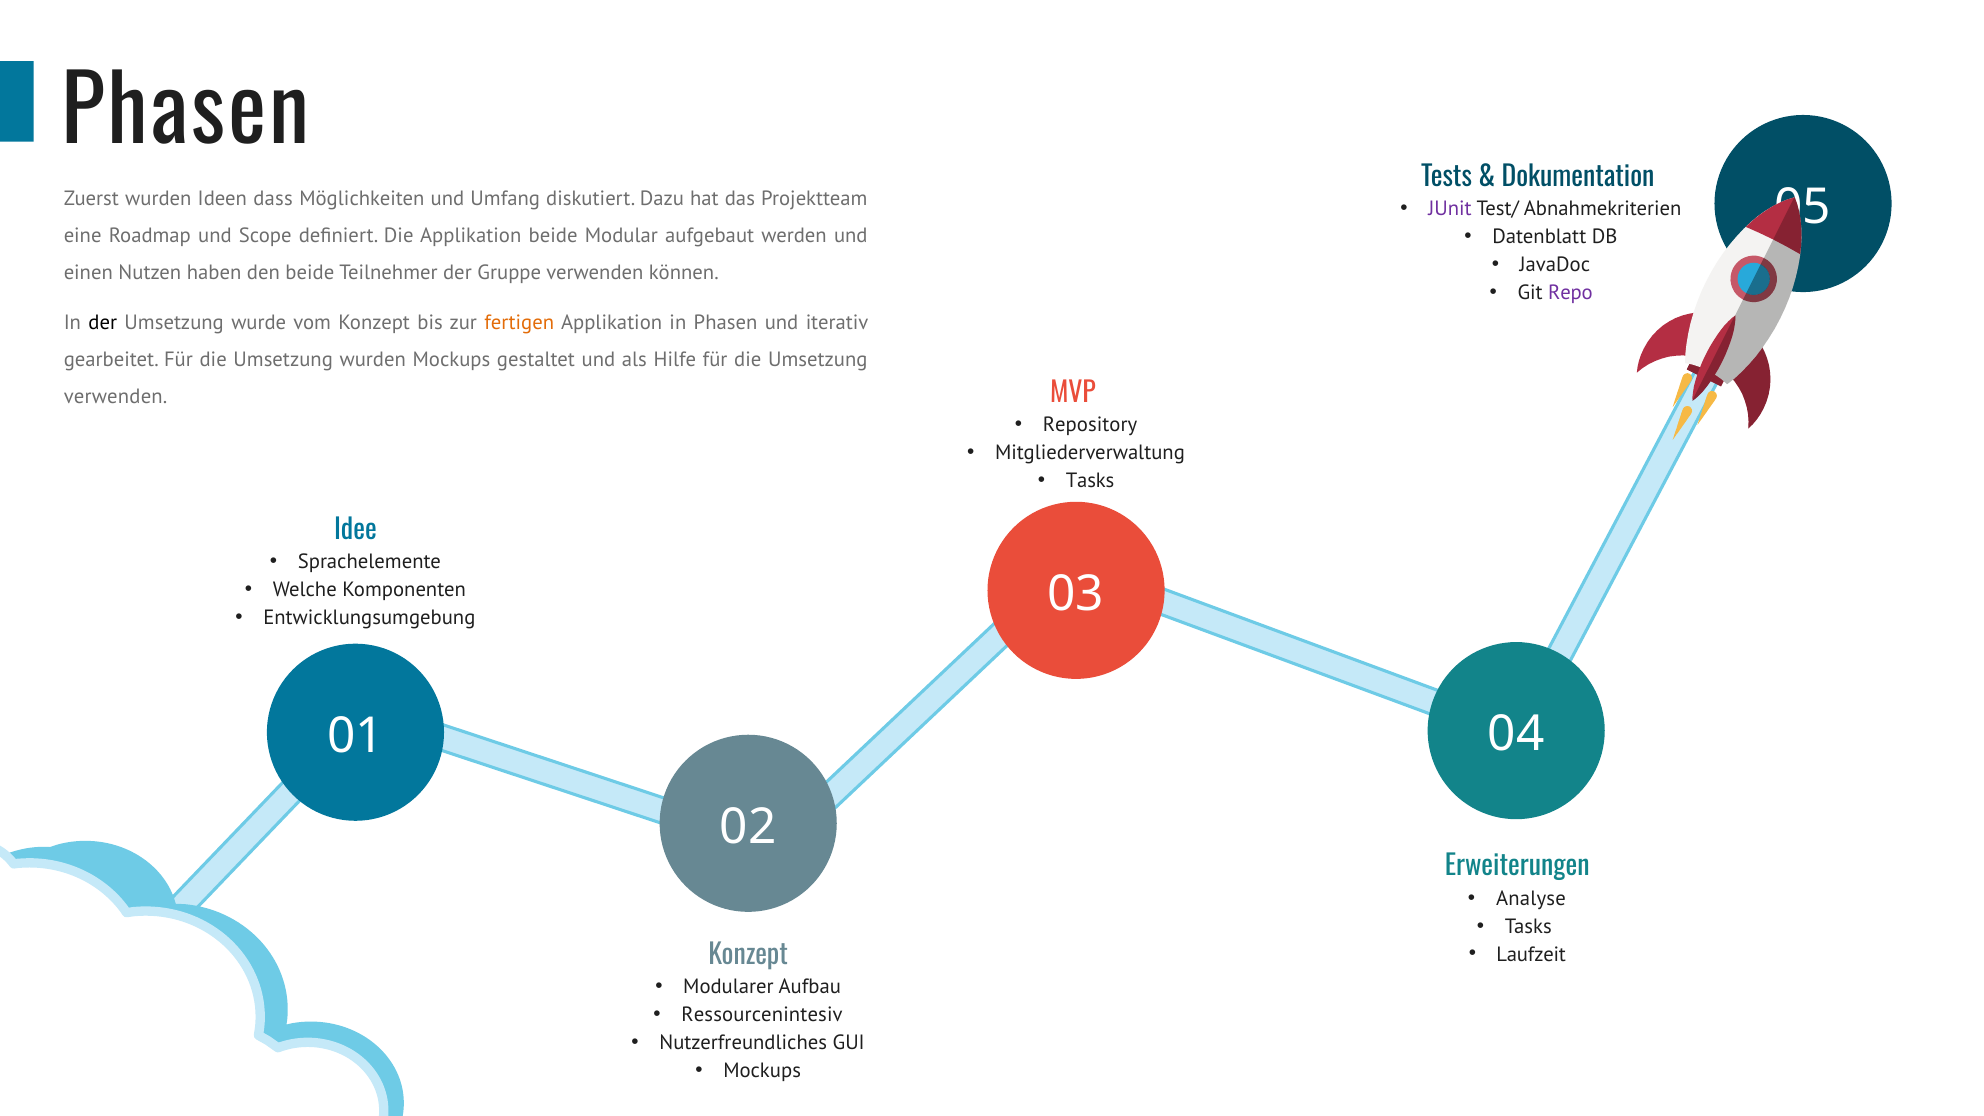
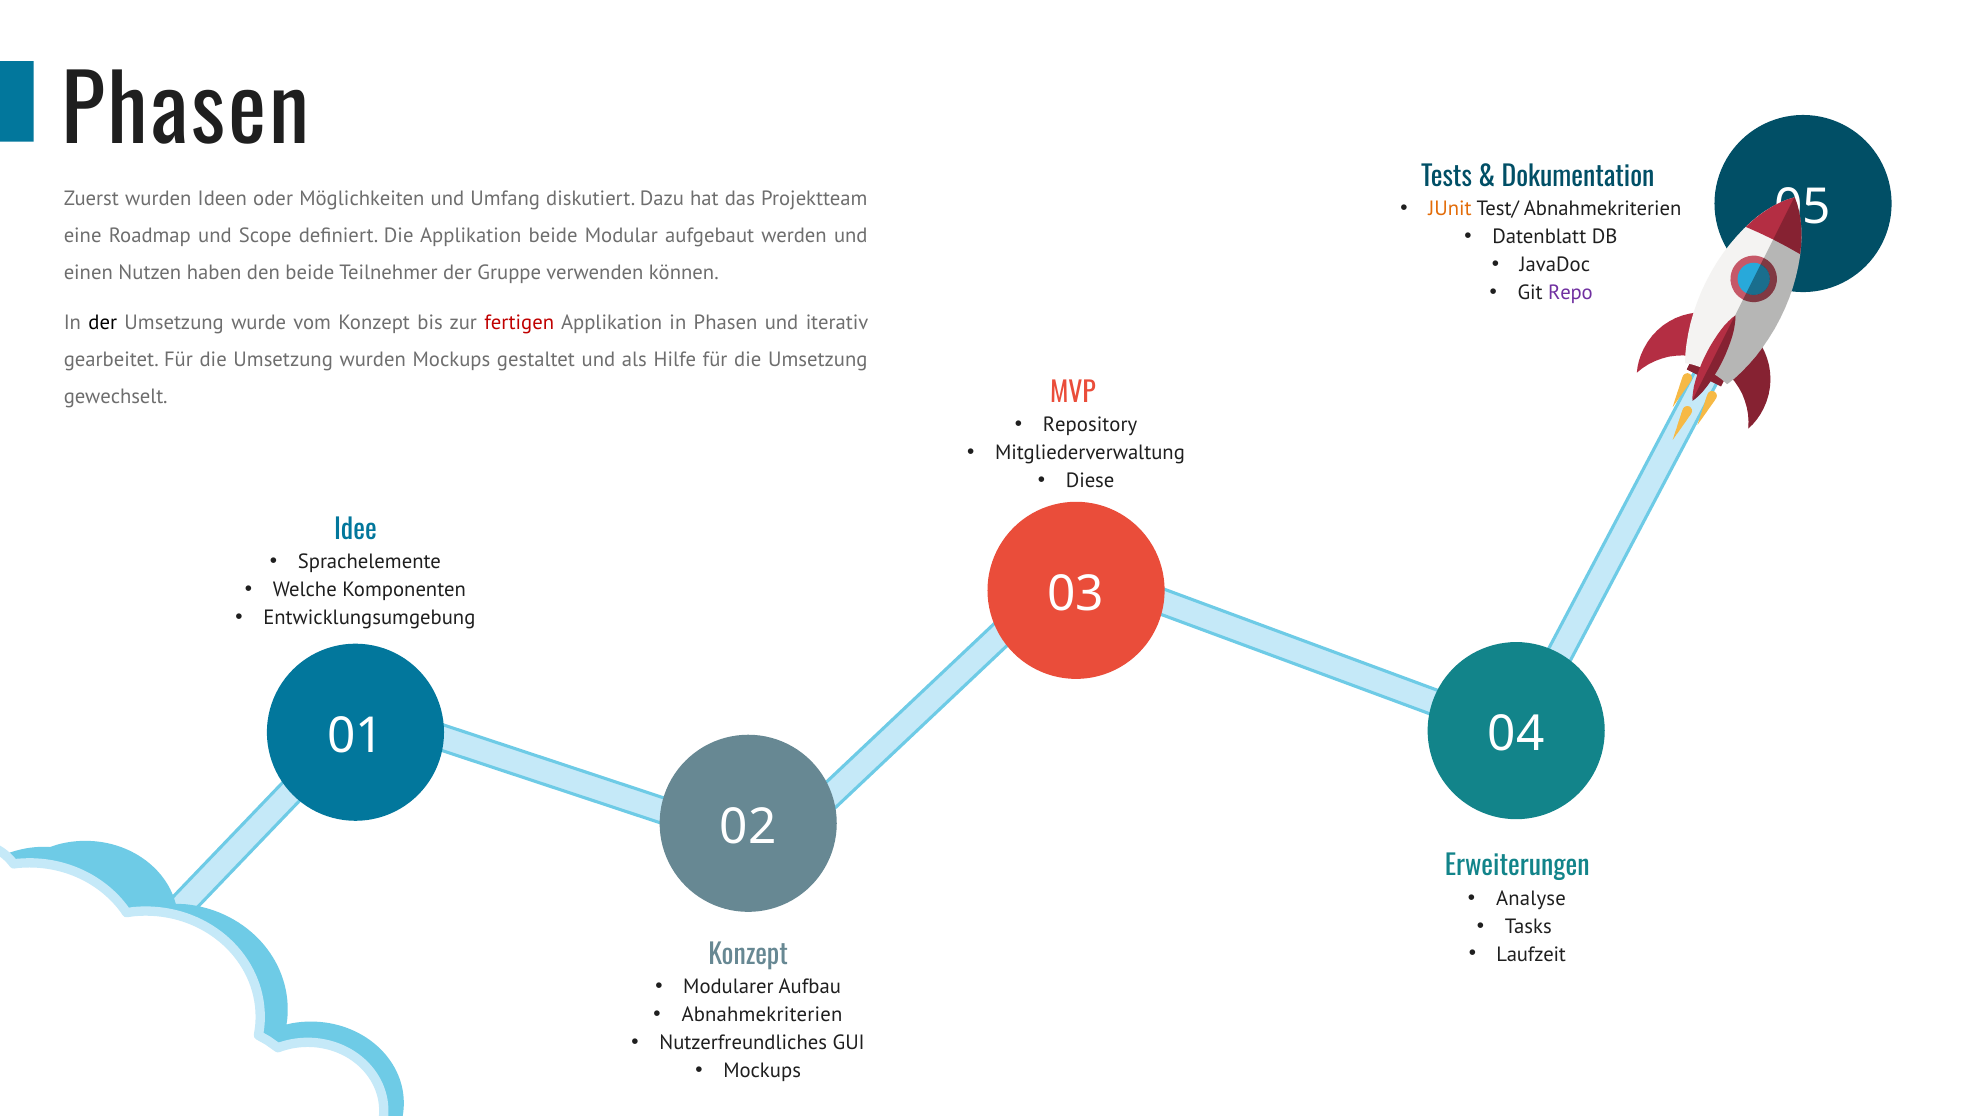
dass: dass -> oder
JUnit colour: purple -> orange
fertigen colour: orange -> red
verwenden at (116, 397): verwenden -> gewechselt
Tasks at (1090, 480): Tasks -> Diese
Ressourcenintesiv at (762, 1015): Ressourcenintesiv -> Abnahmekriterien
